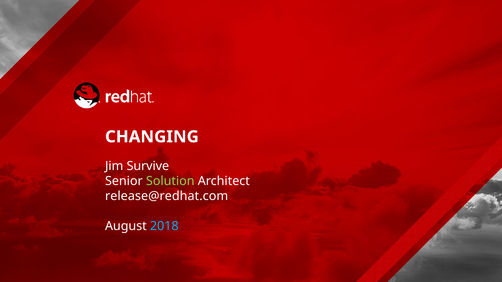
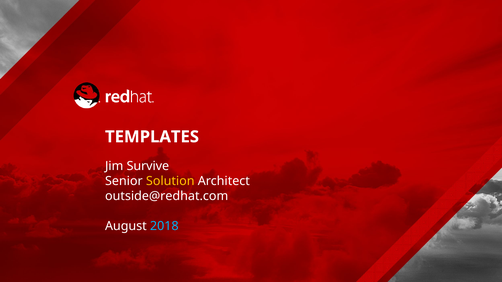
CHANGING: CHANGING -> TEMPLATES
Solution colour: light green -> yellow
release@redhat.com: release@redhat.com -> outside@redhat.com
